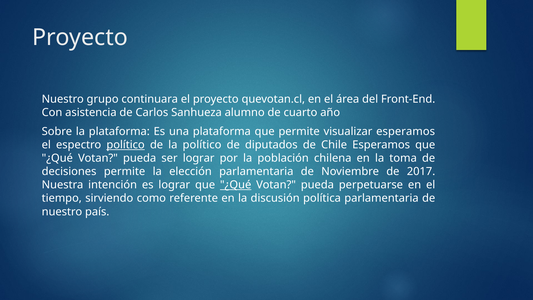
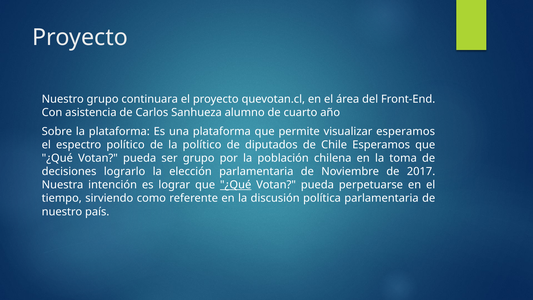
político at (126, 145) underline: present -> none
ser lograr: lograr -> grupo
decisiones permite: permite -> lograrlo
